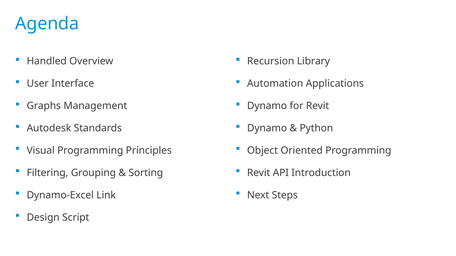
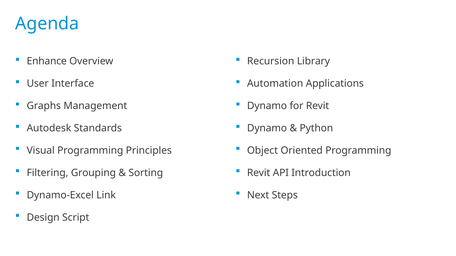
Handled: Handled -> Enhance
